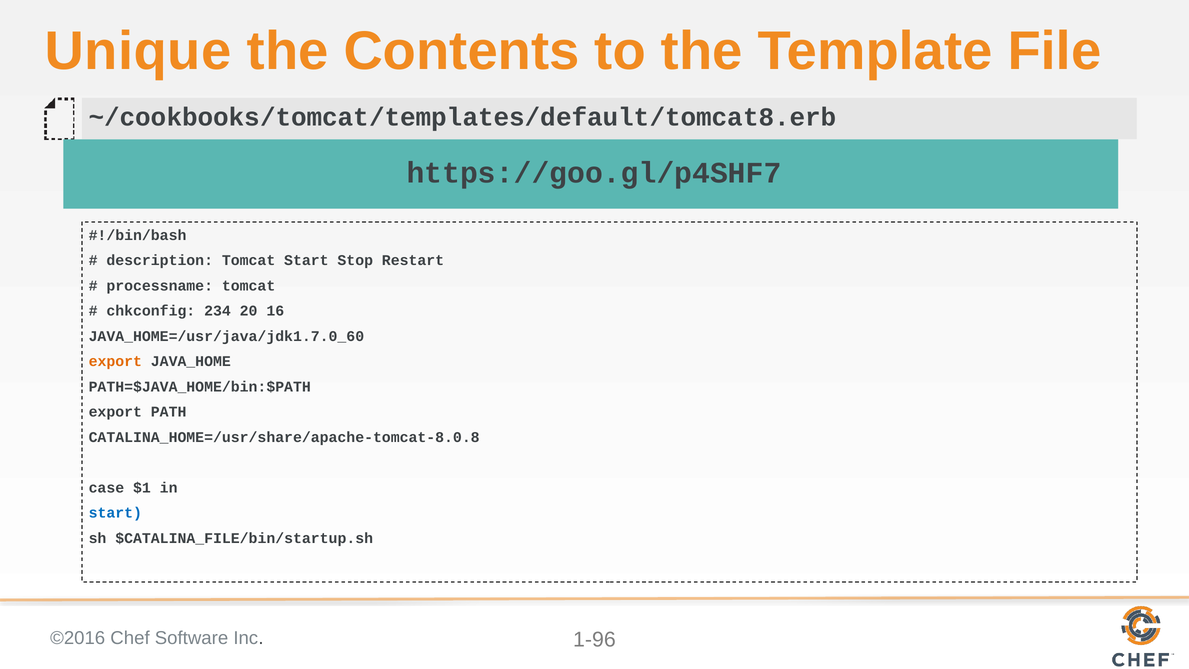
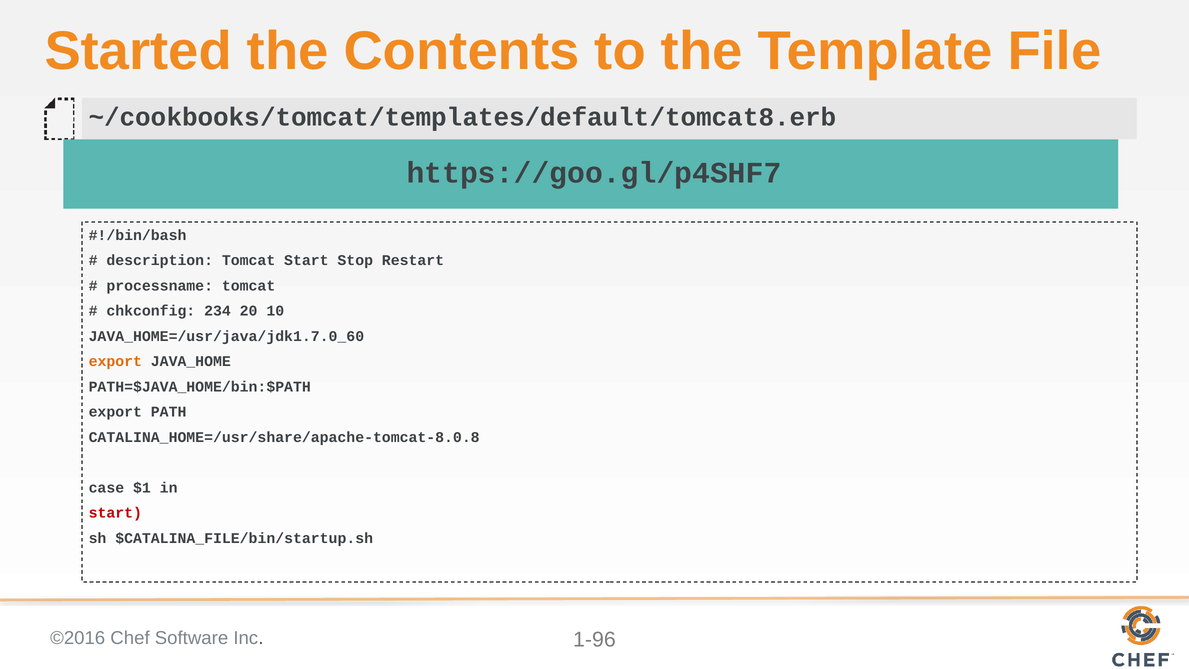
Unique: Unique -> Started
16: 16 -> 10
start at (115, 513) colour: blue -> red
